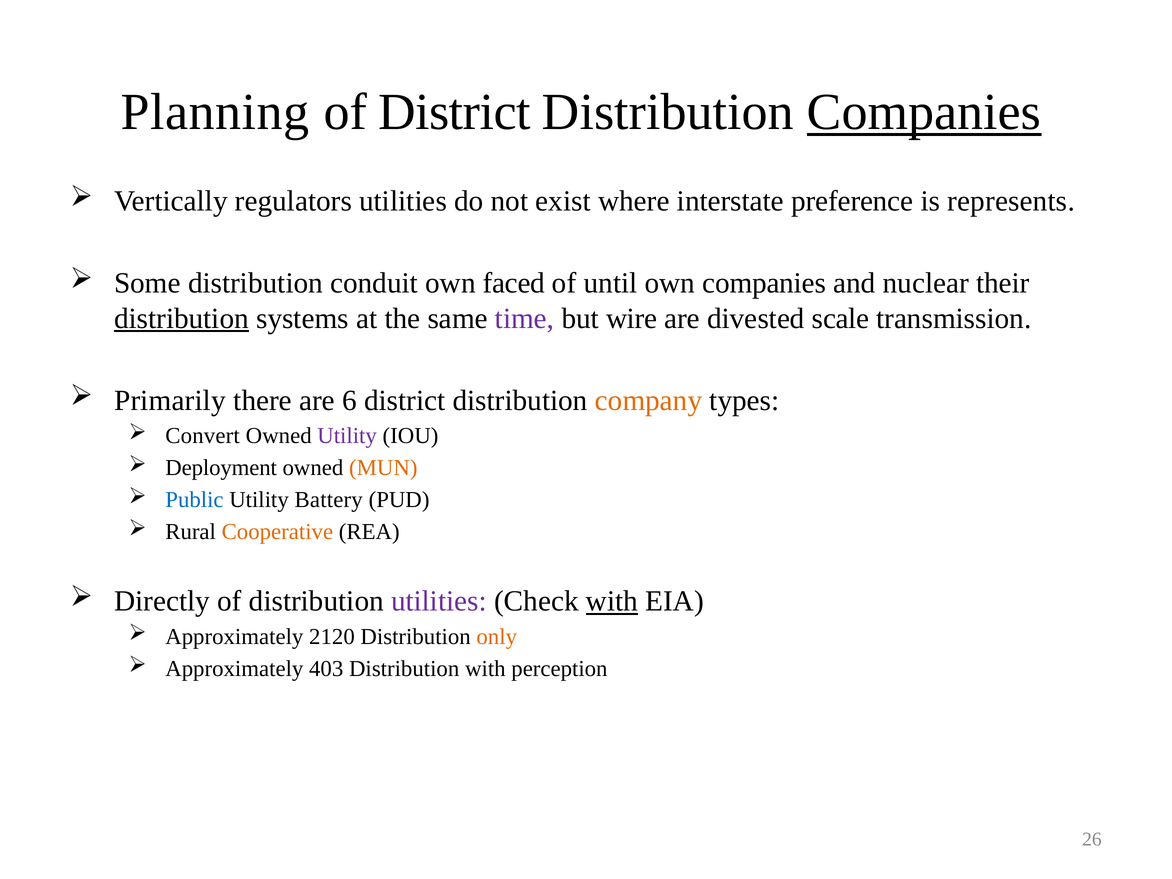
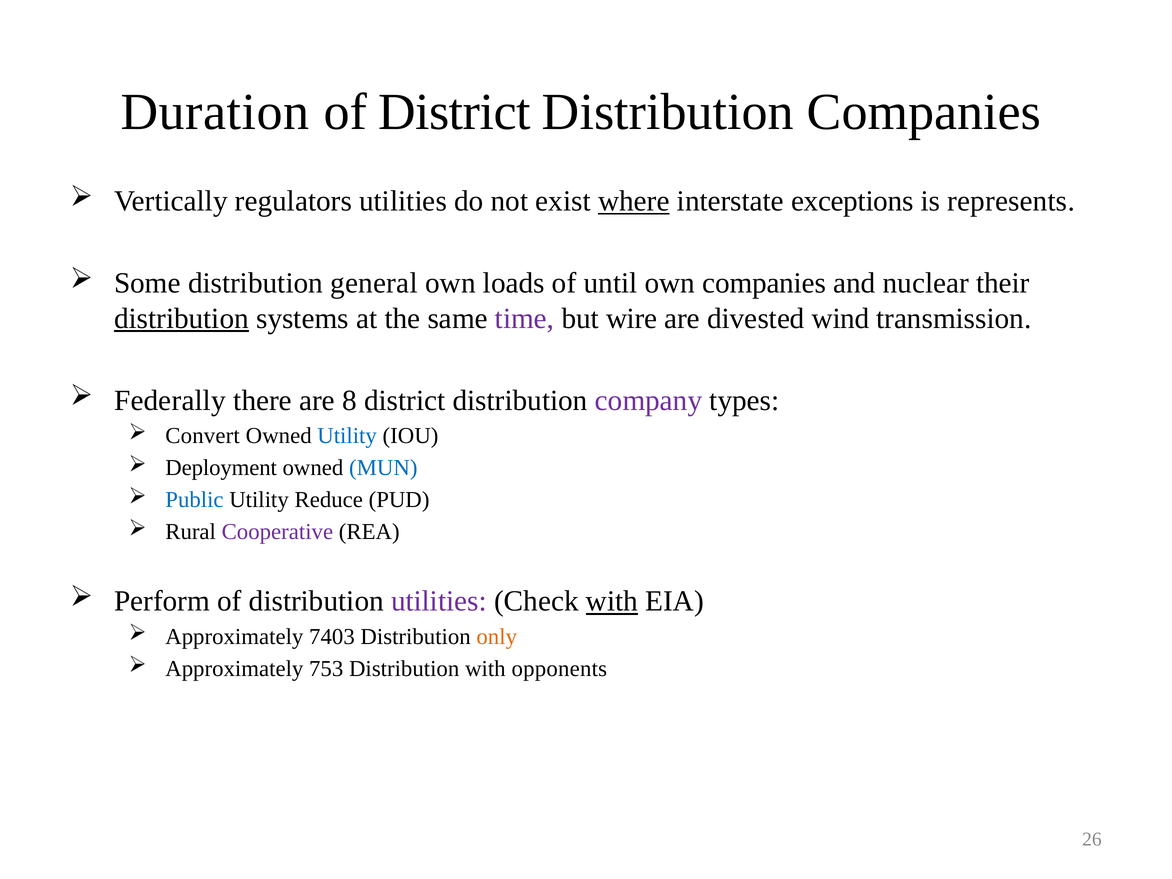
Planning: Planning -> Duration
Companies at (924, 112) underline: present -> none
where underline: none -> present
preference: preference -> exceptions
conduit: conduit -> general
faced: faced -> loads
scale: scale -> wind
Primarily: Primarily -> Federally
6: 6 -> 8
company colour: orange -> purple
Utility at (347, 436) colour: purple -> blue
MUN colour: orange -> blue
Battery: Battery -> Reduce
Cooperative colour: orange -> purple
Directly: Directly -> Perform
2120: 2120 -> 7403
403: 403 -> 753
perception: perception -> opponents
